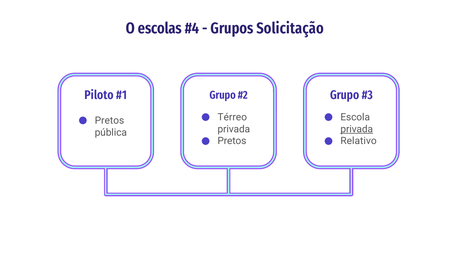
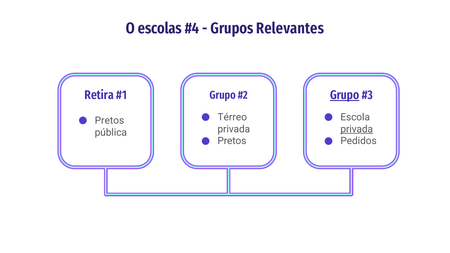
Solicitação: Solicitação -> Relevantes
Piloto: Piloto -> Retira
Grupo at (345, 95) underline: none -> present
Relativo: Relativo -> Pedidos
